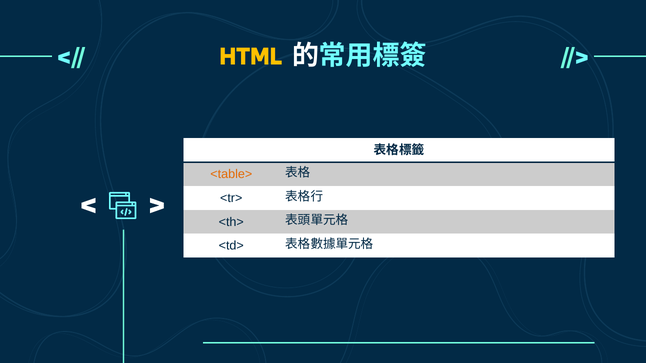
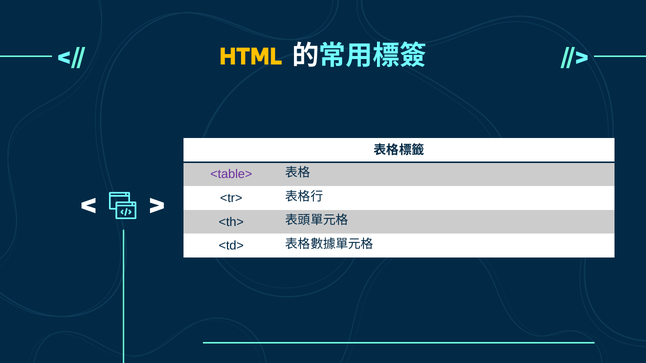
<table> colour: orange -> purple
